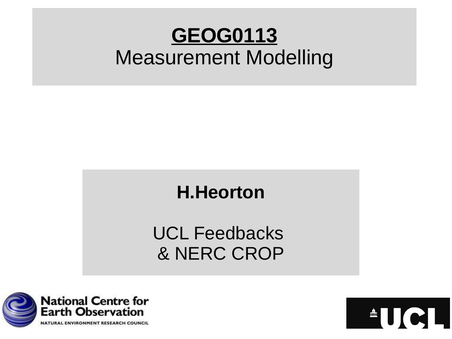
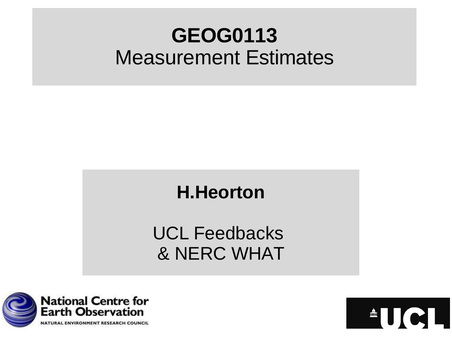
GEOG0113 underline: present -> none
Modelling: Modelling -> Estimates
CROP: CROP -> WHAT
